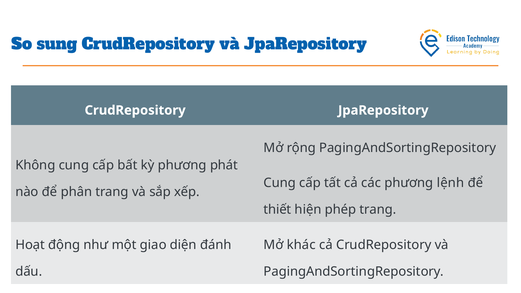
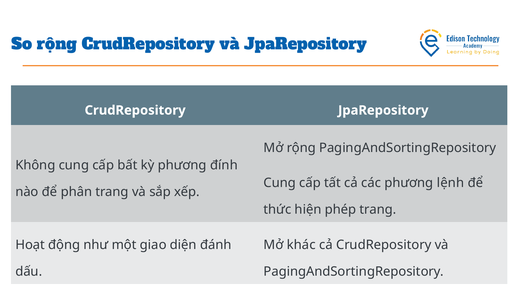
So sung: sung -> rộng
phát: phát -> đính
thiết: thiết -> thức
